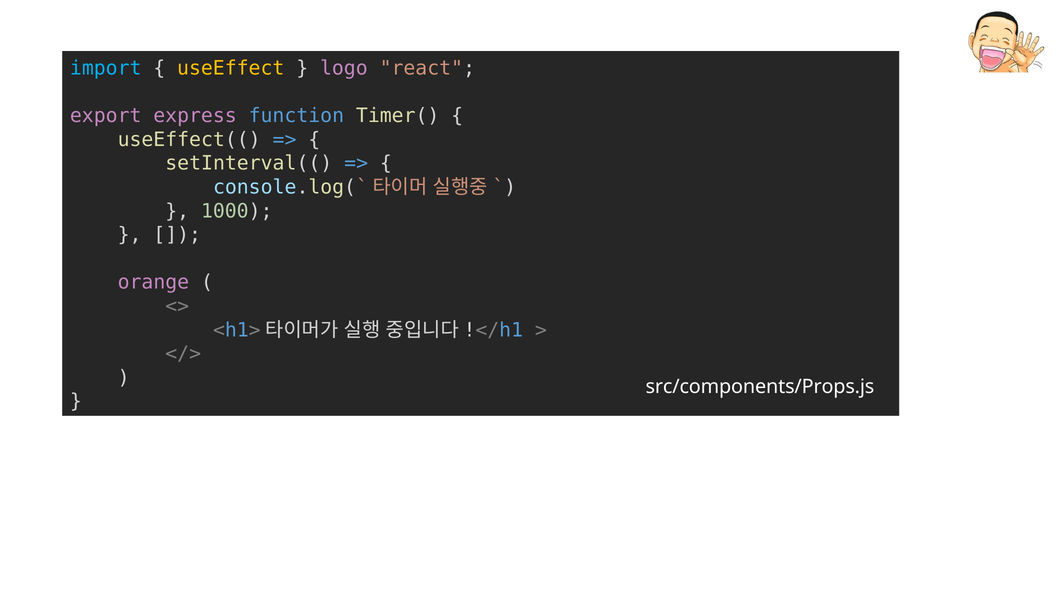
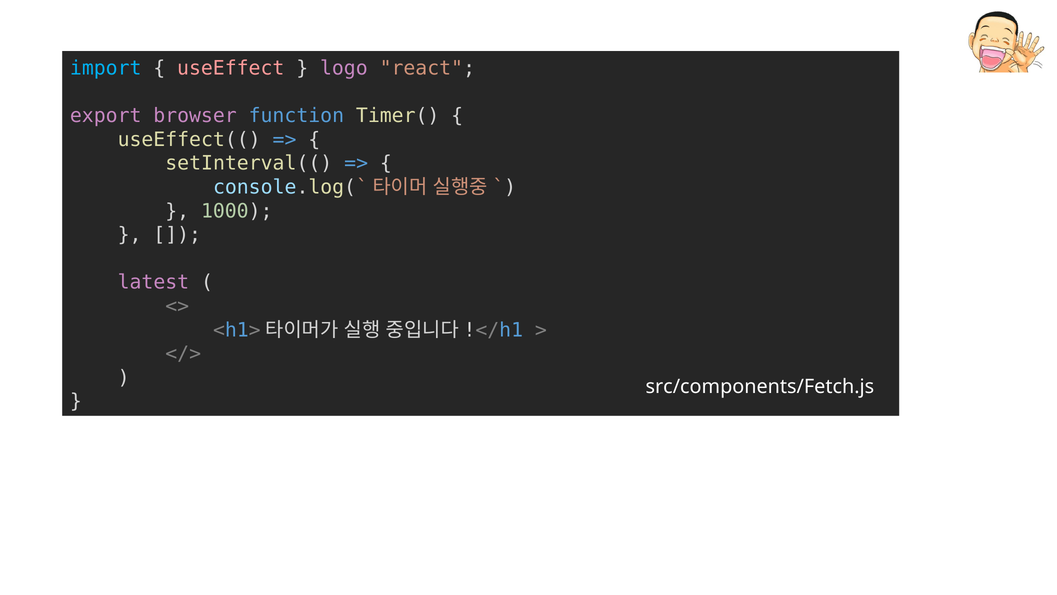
useEffect colour: yellow -> pink
express: express -> browser
orange: orange -> latest
src/components/Props.js: src/components/Props.js -> src/components/Fetch.js
